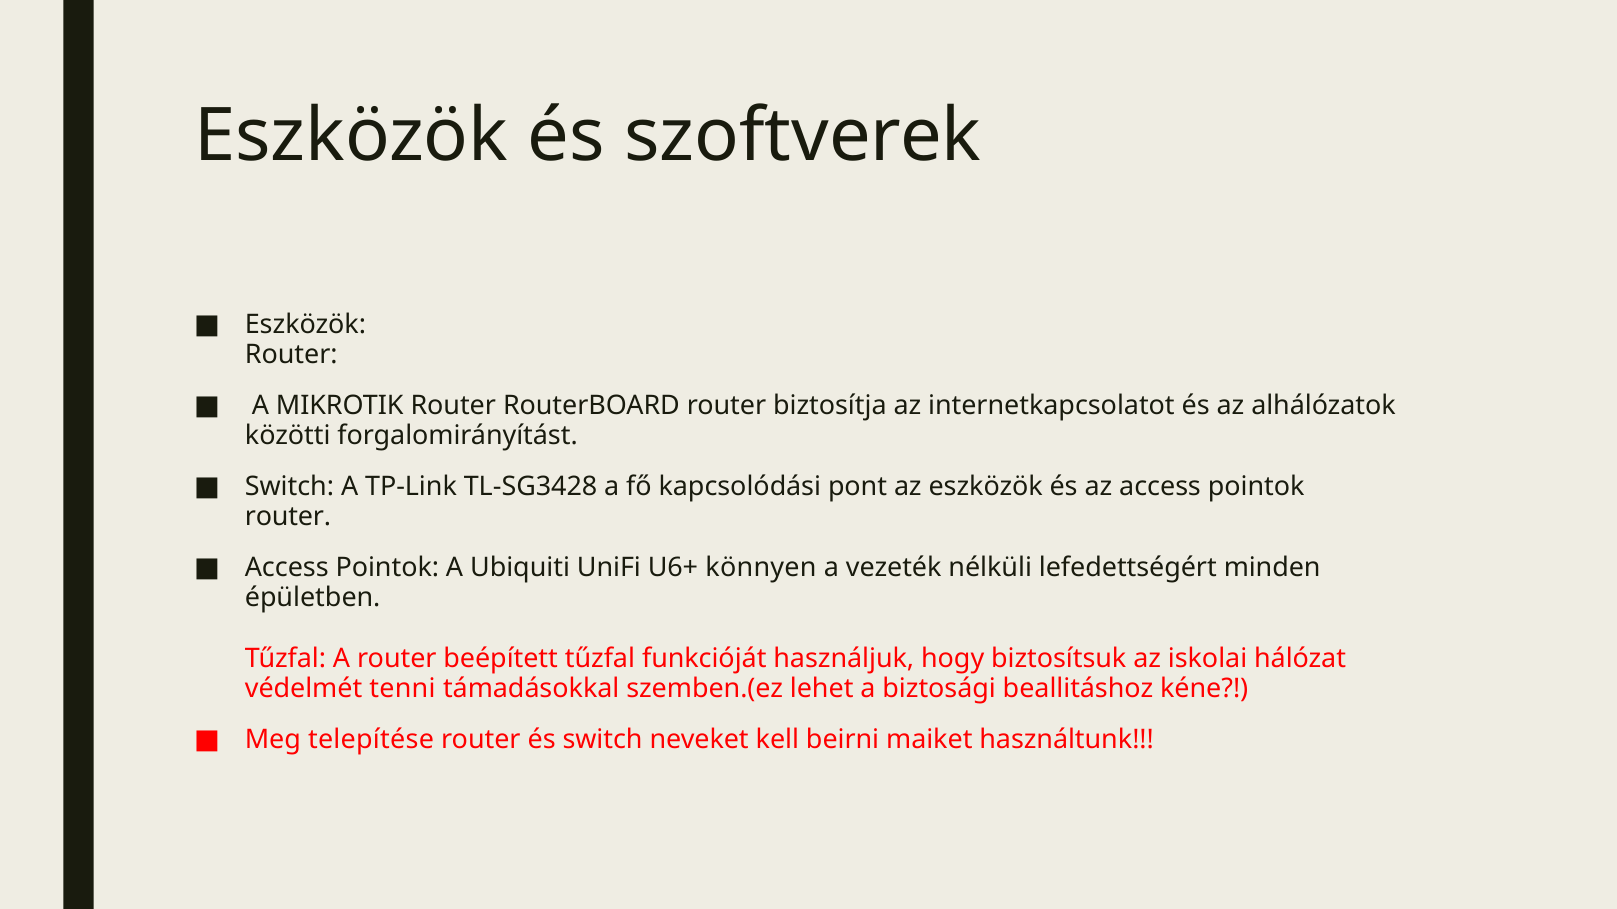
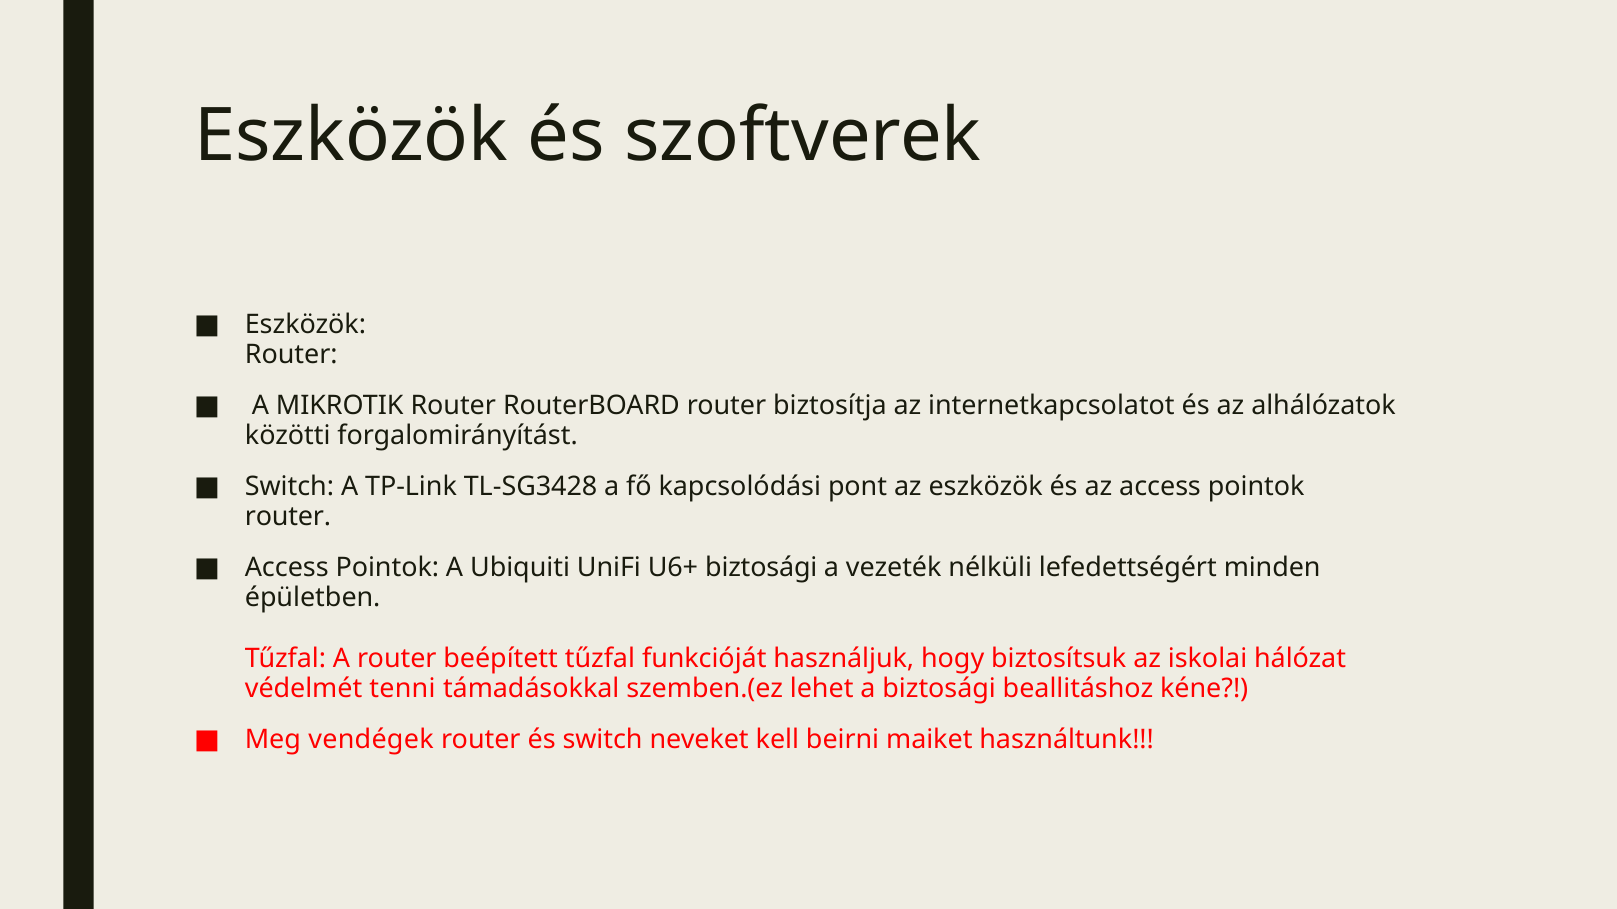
U6+ könnyen: könnyen -> biztosági
telepítése: telepítése -> vendégek
